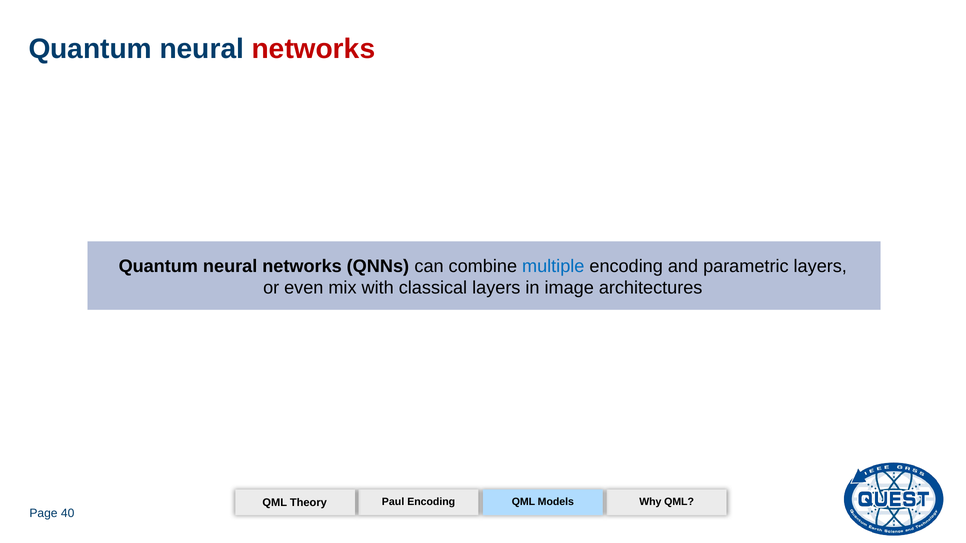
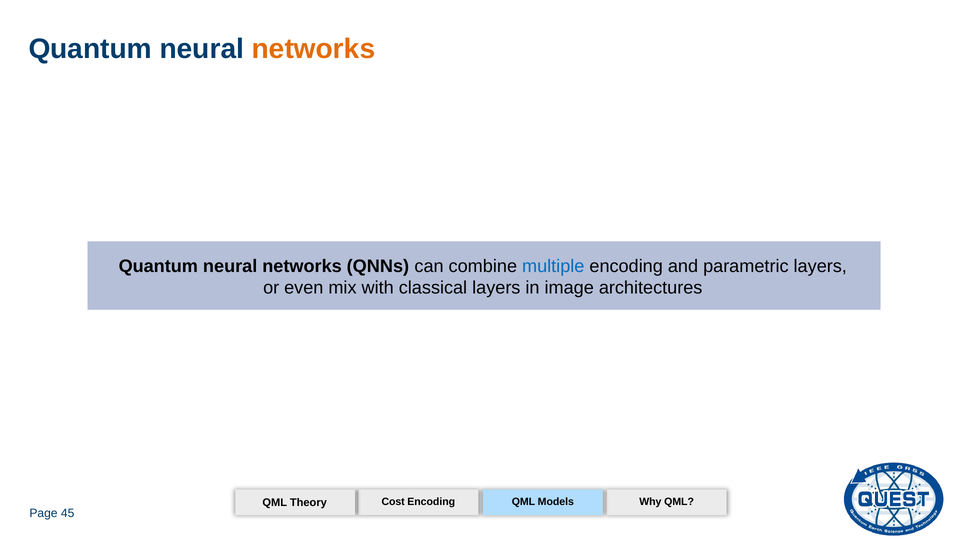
networks at (314, 49) colour: red -> orange
Paul: Paul -> Cost
40: 40 -> 45
